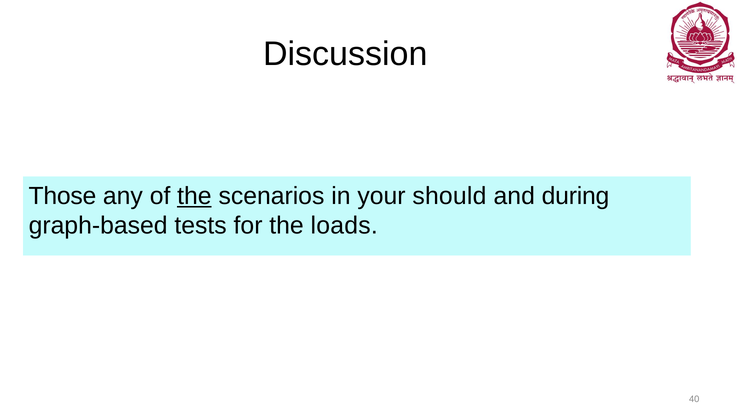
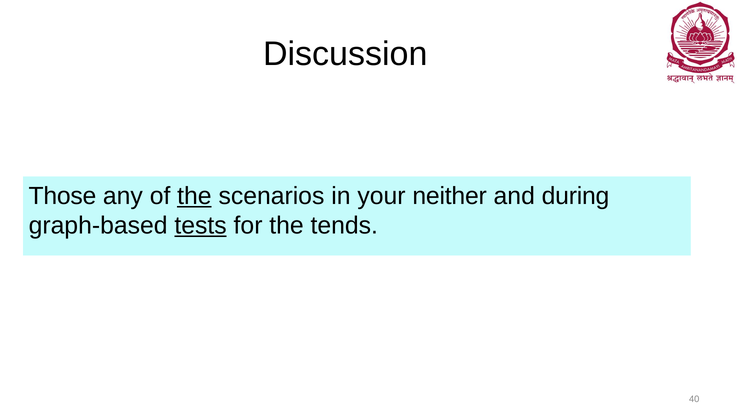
should: should -> neither
tests underline: none -> present
loads: loads -> tends
